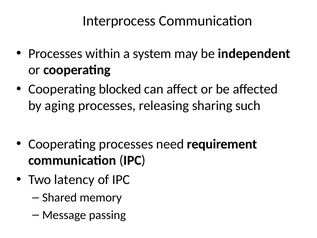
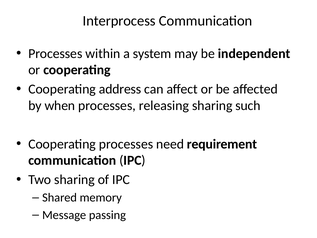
blocked: blocked -> address
aging: aging -> when
Two latency: latency -> sharing
